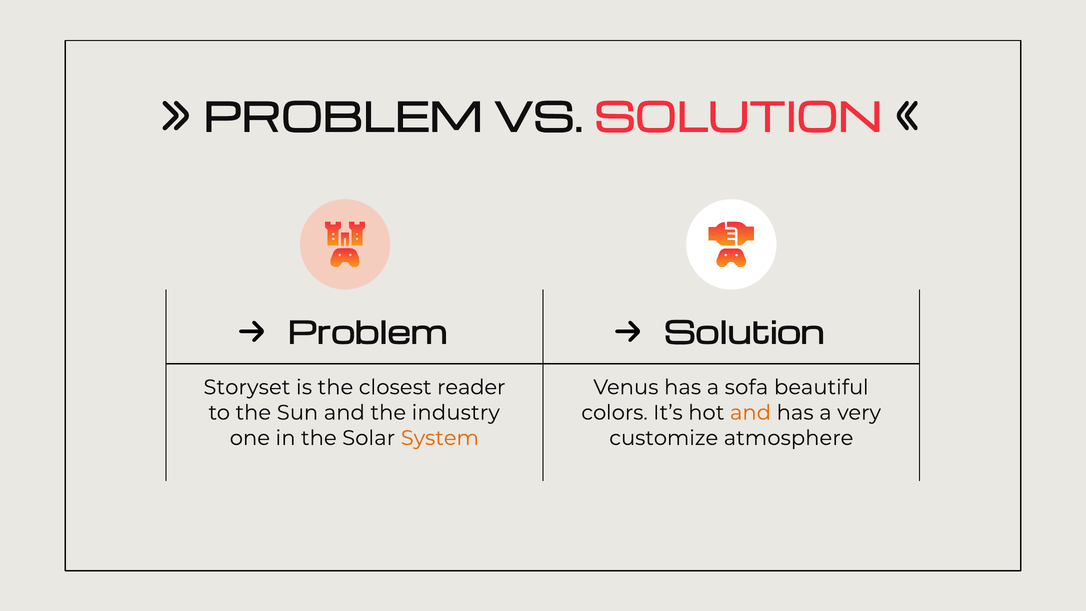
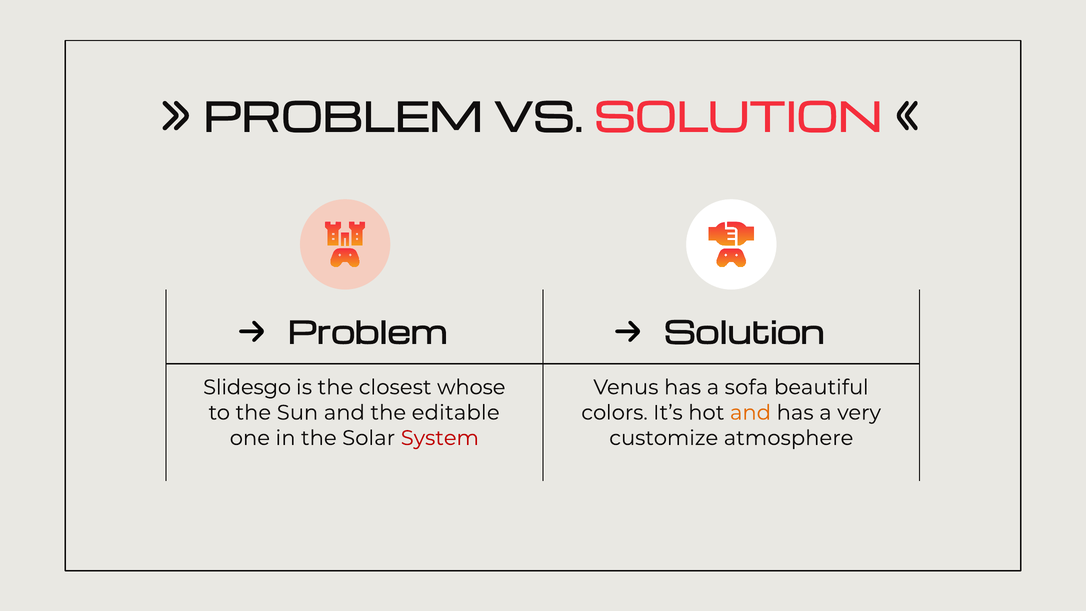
Storyset: Storyset -> Slidesgo
reader: reader -> whose
industry: industry -> editable
System colour: orange -> red
